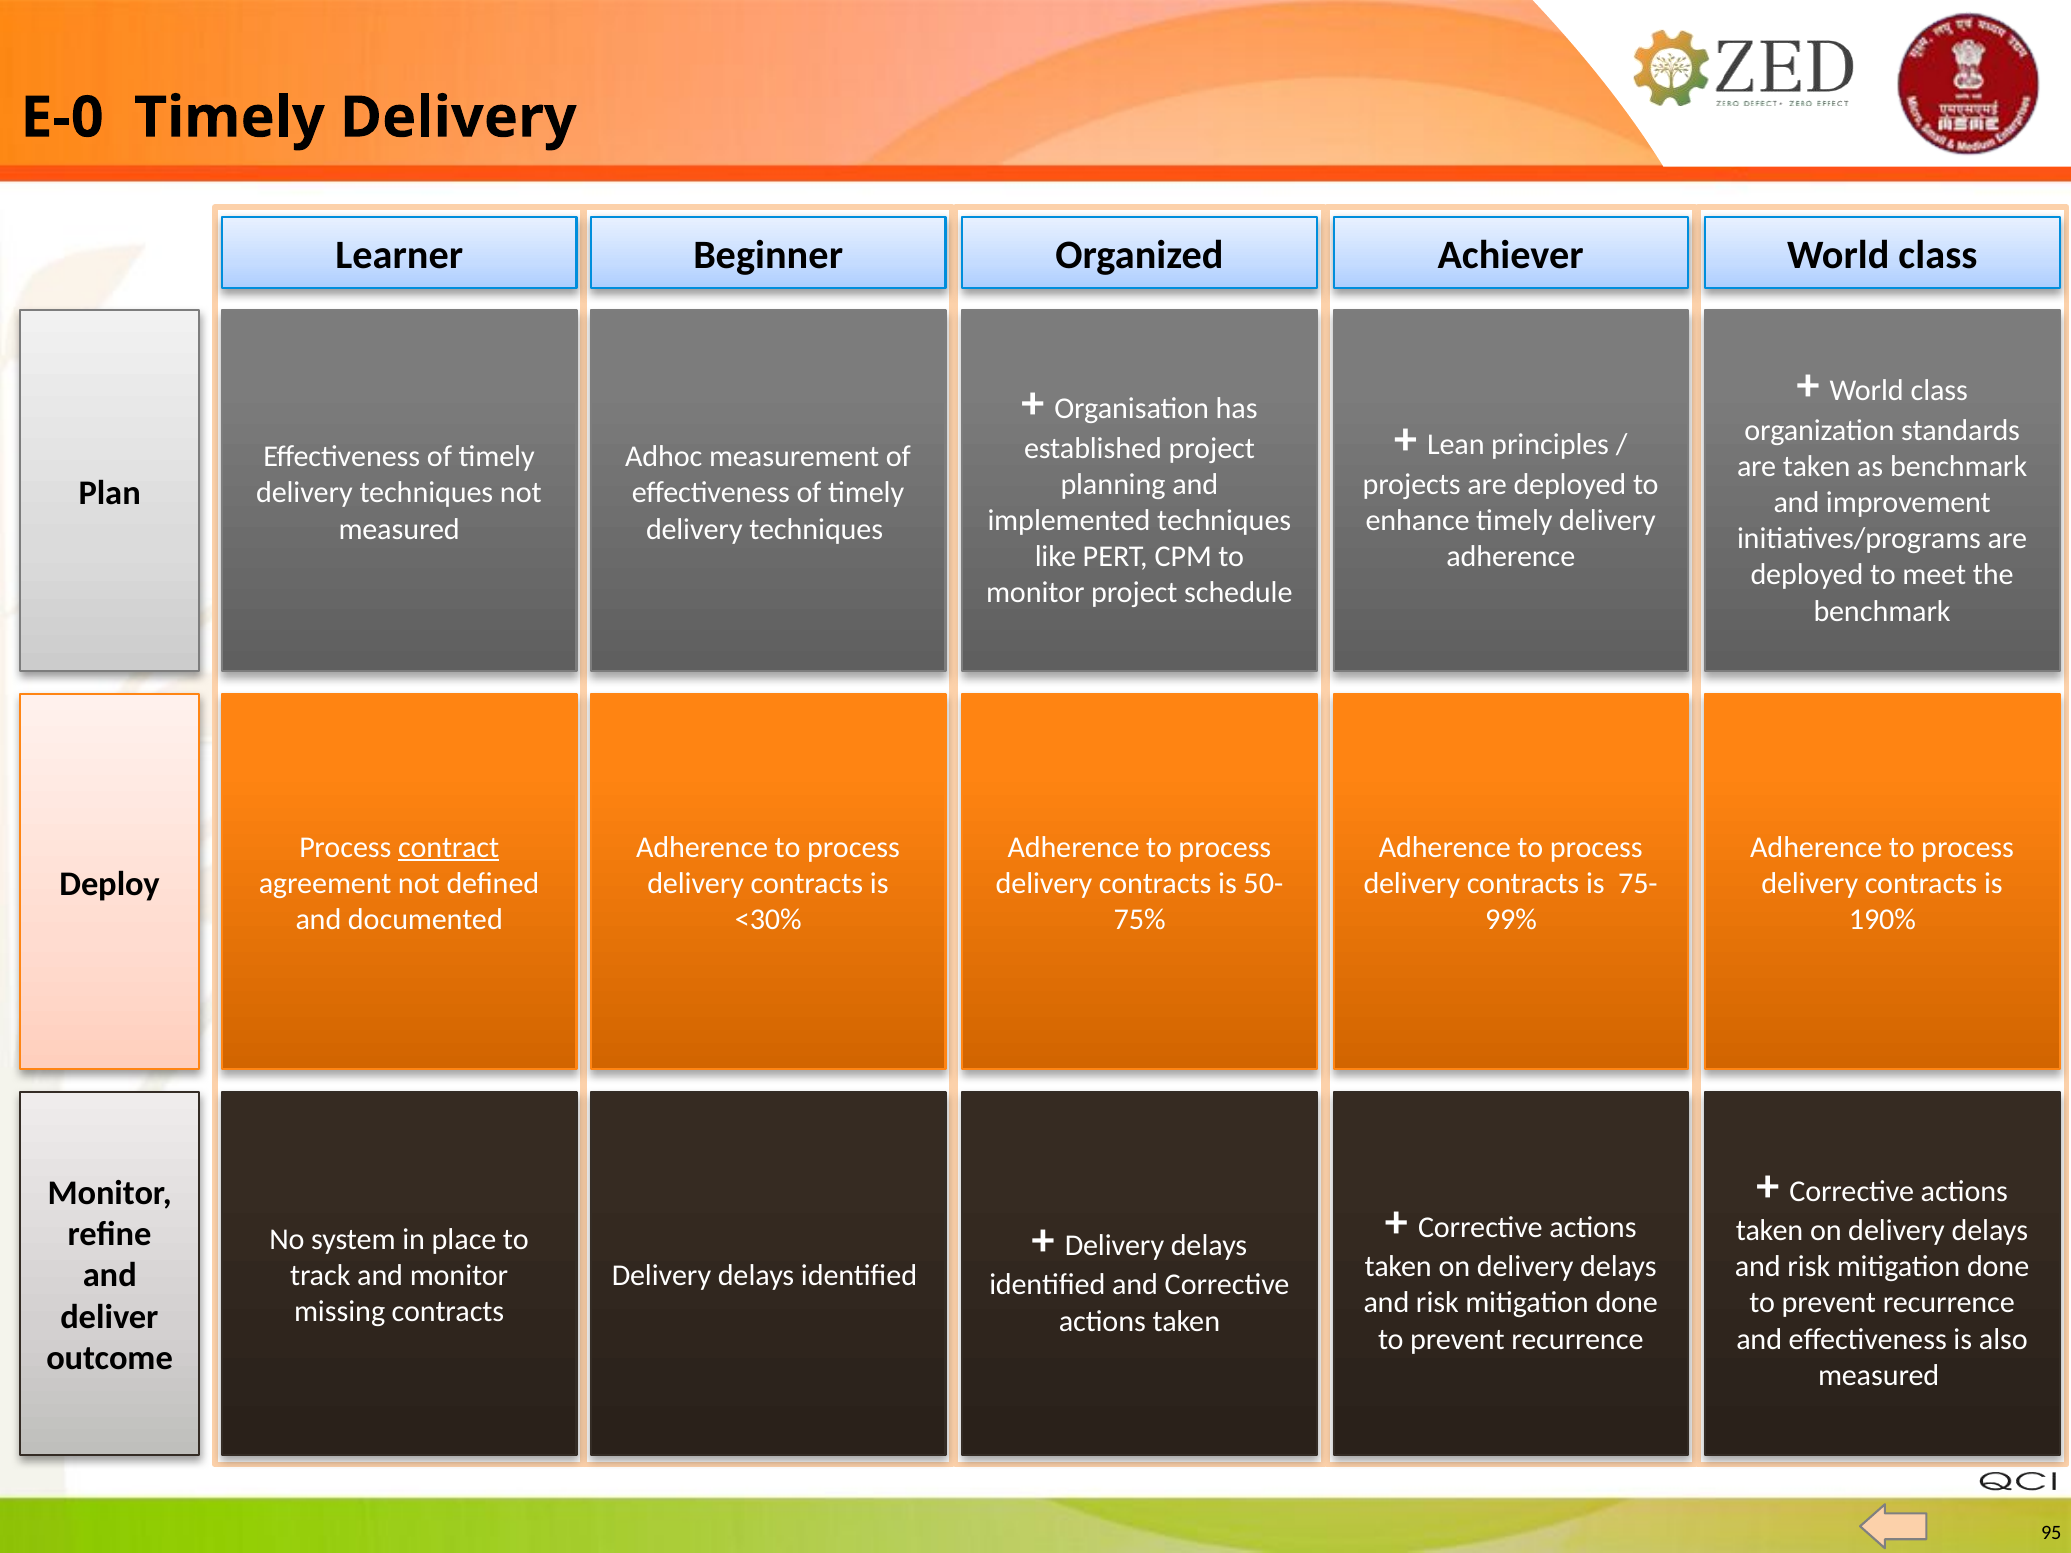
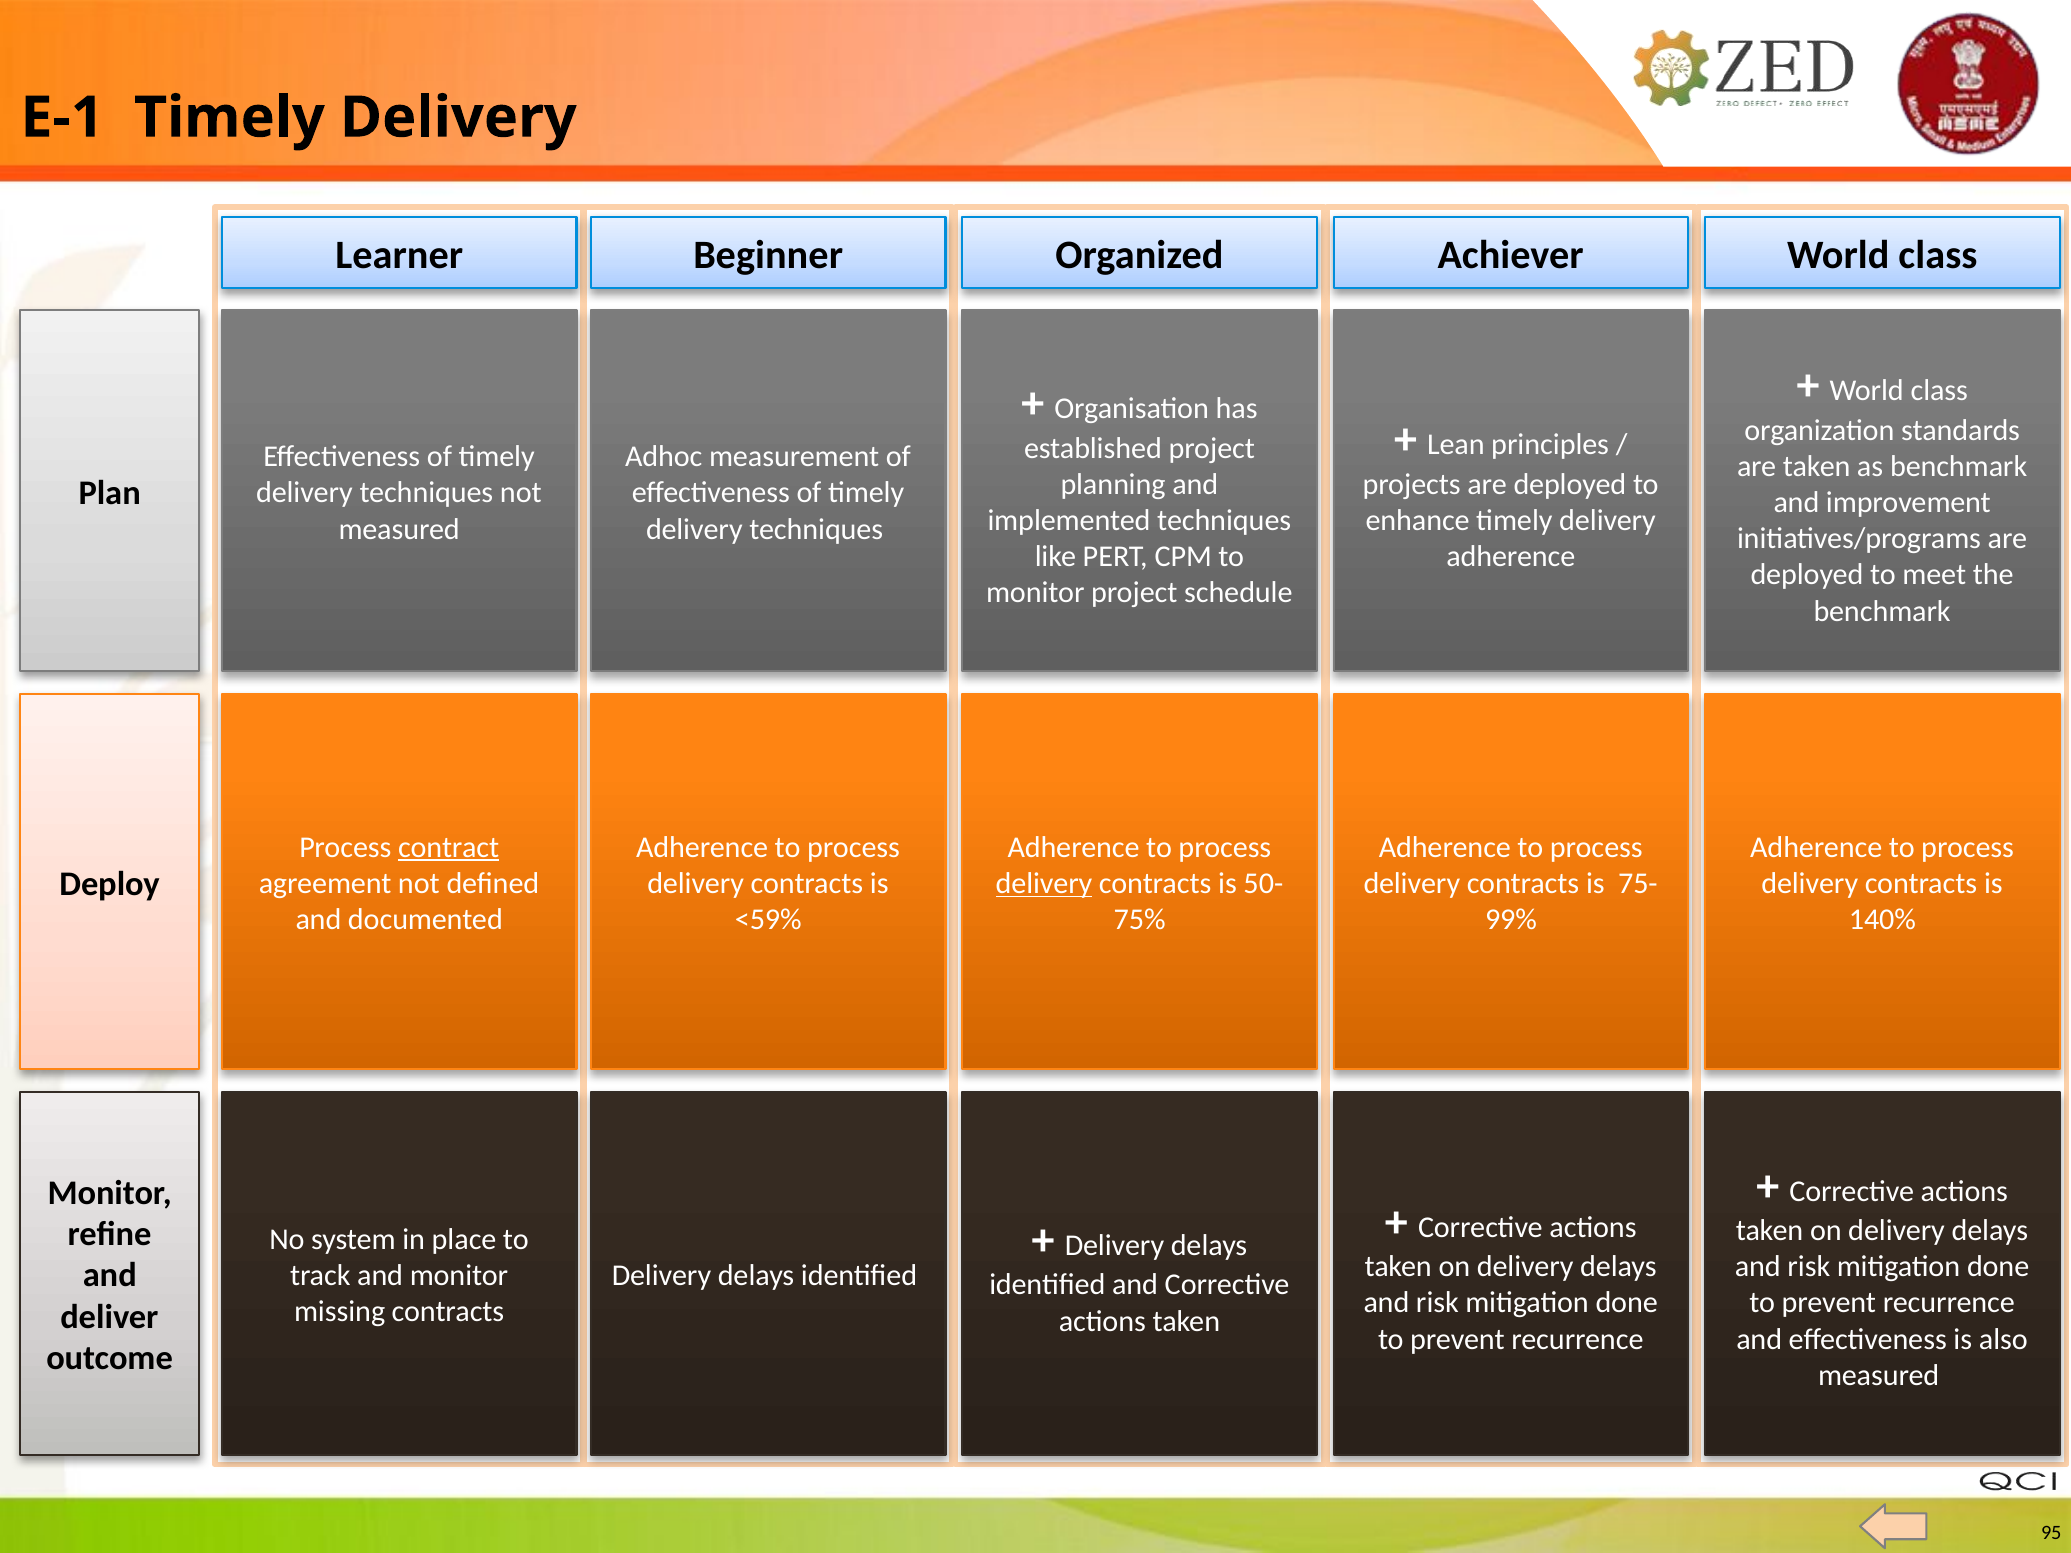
E-0: E-0 -> E-1
delivery at (1044, 884) underline: none -> present
<30%: <30% -> <59%
190%: 190% -> 140%
